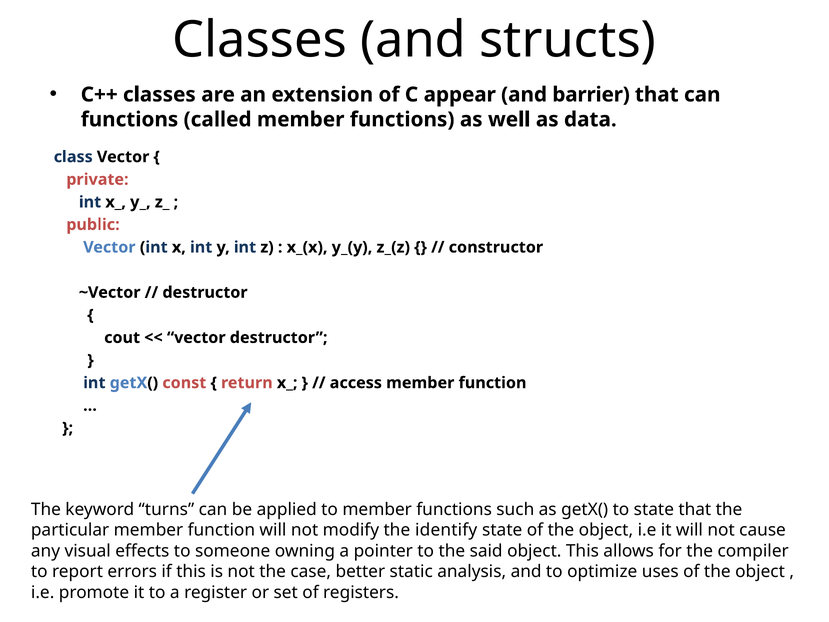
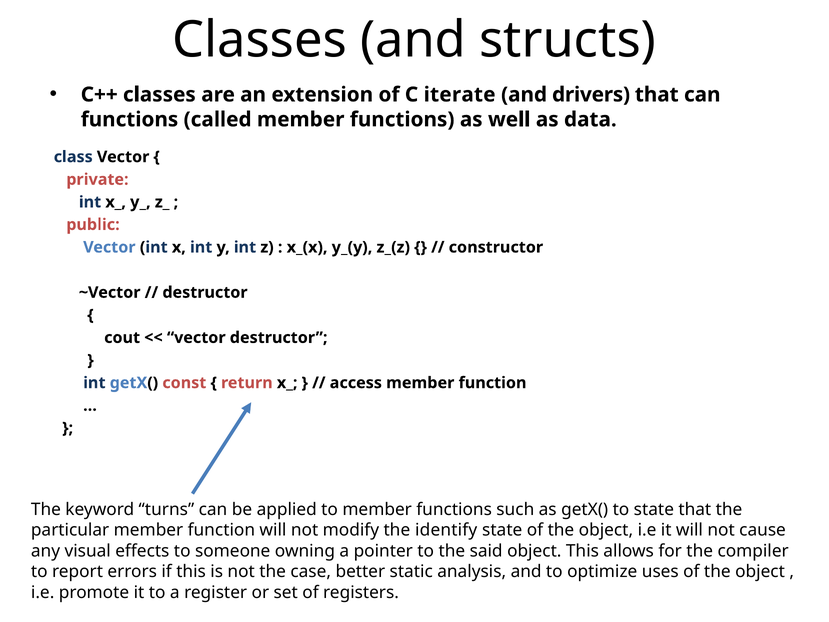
appear: appear -> iterate
barrier: barrier -> drivers
